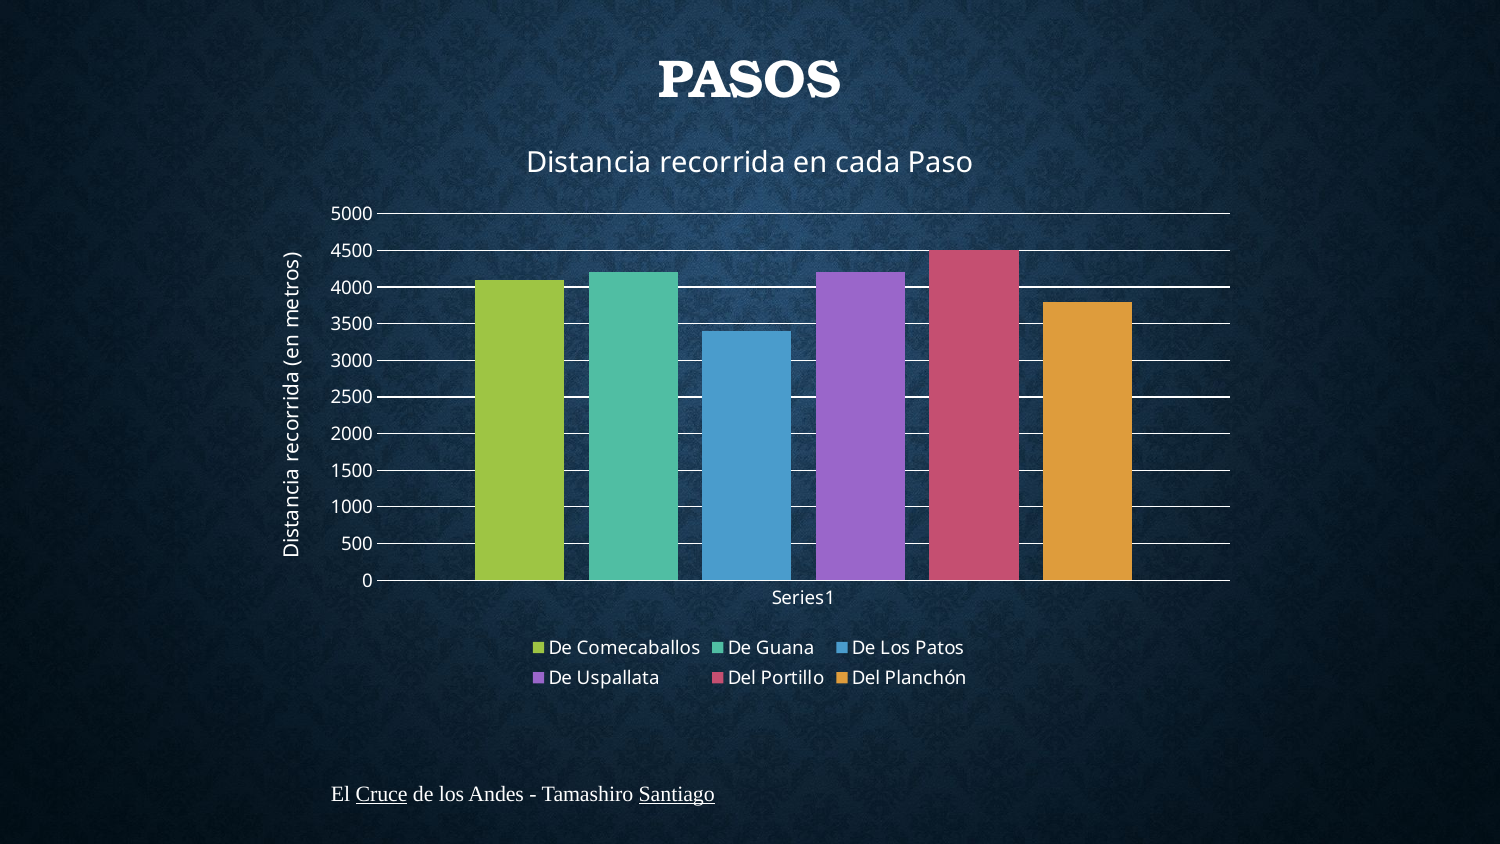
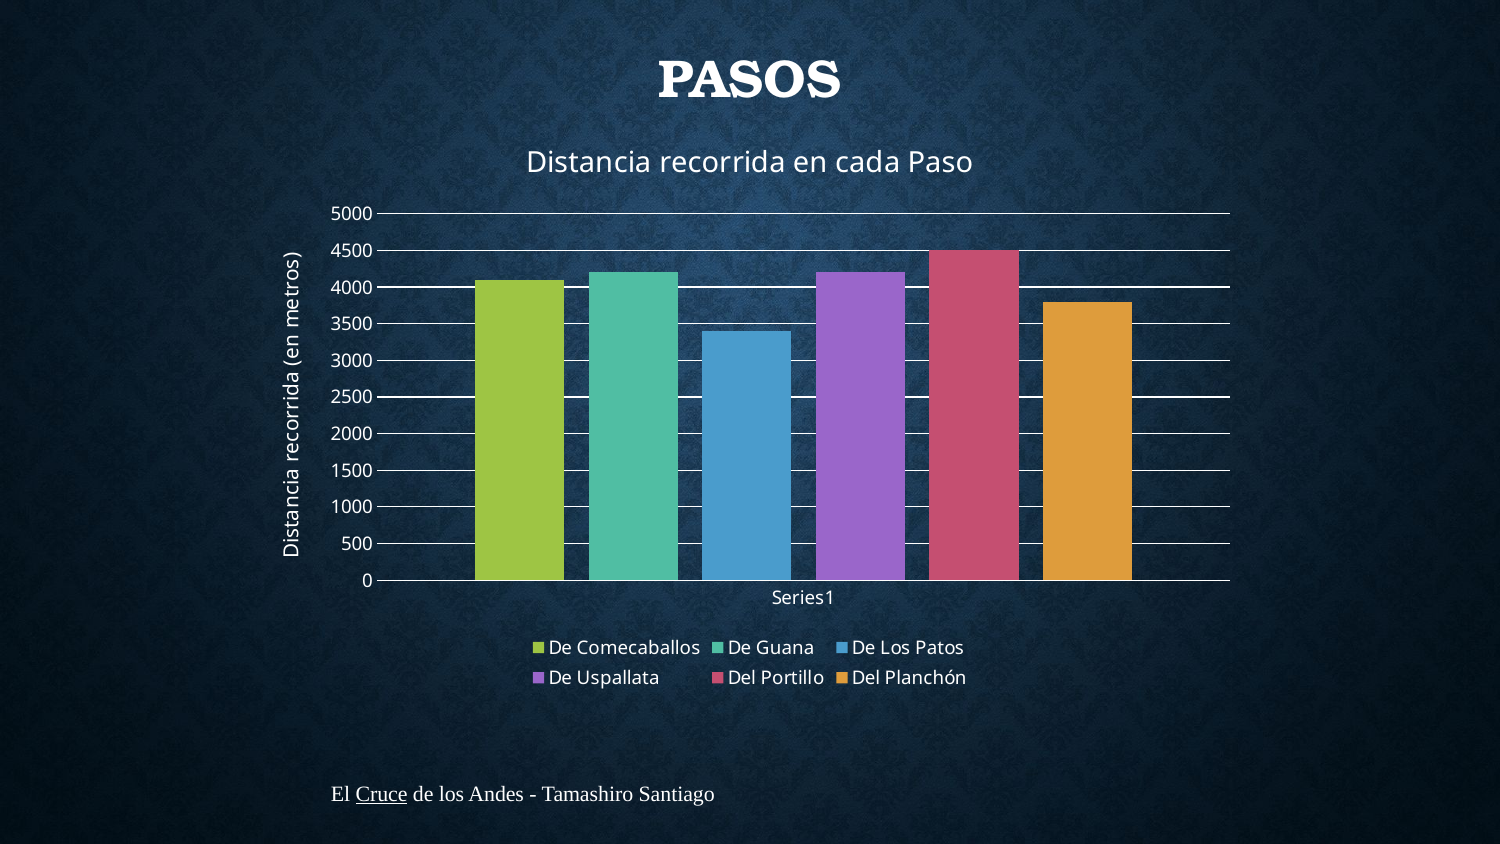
Santiago underline: present -> none
